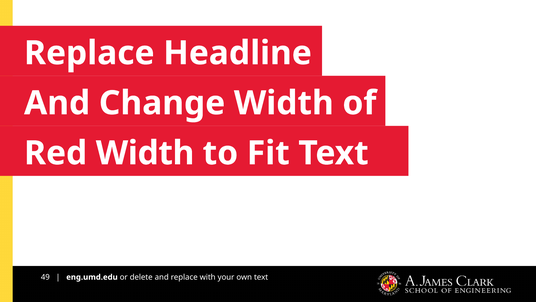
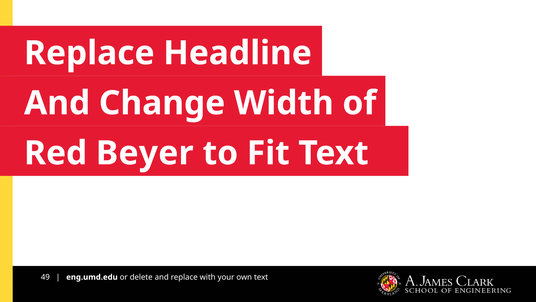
Red Width: Width -> Beyer
